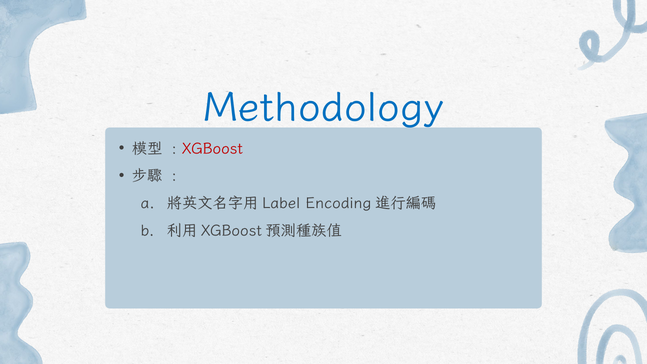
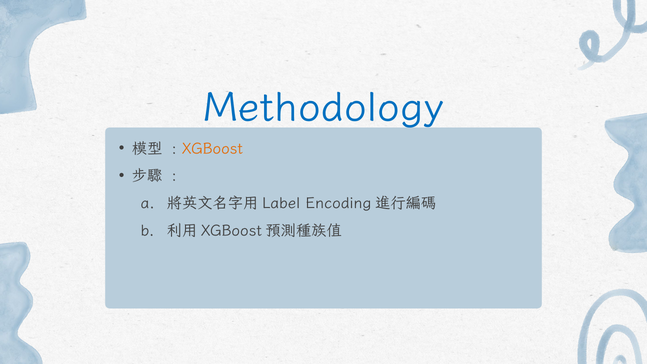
XGBoost colour: red -> orange
